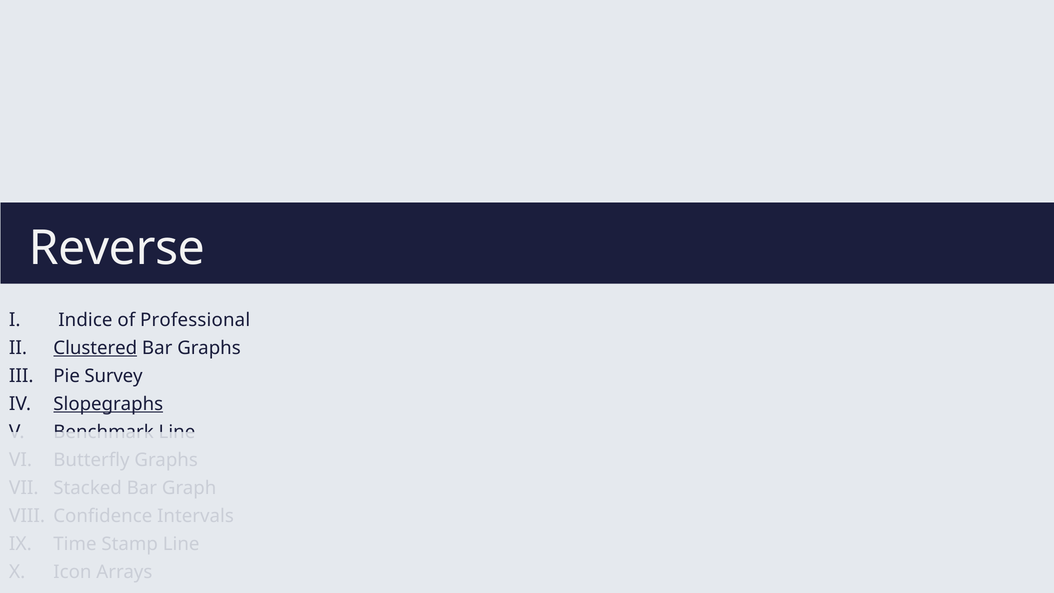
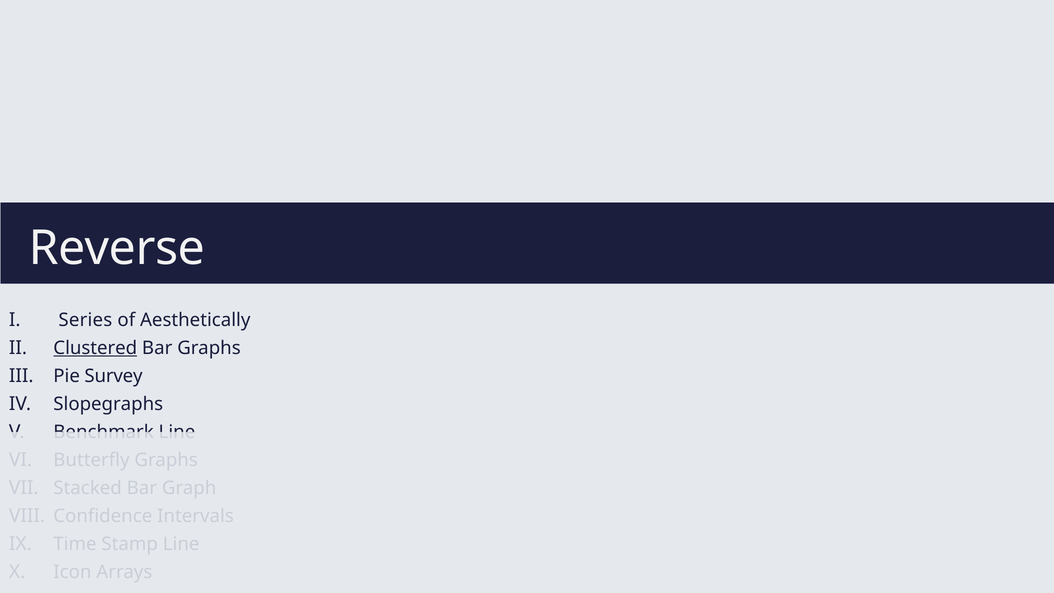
Indice: Indice -> Series
Professional: Professional -> Aesthetically
Slopegraphs underline: present -> none
